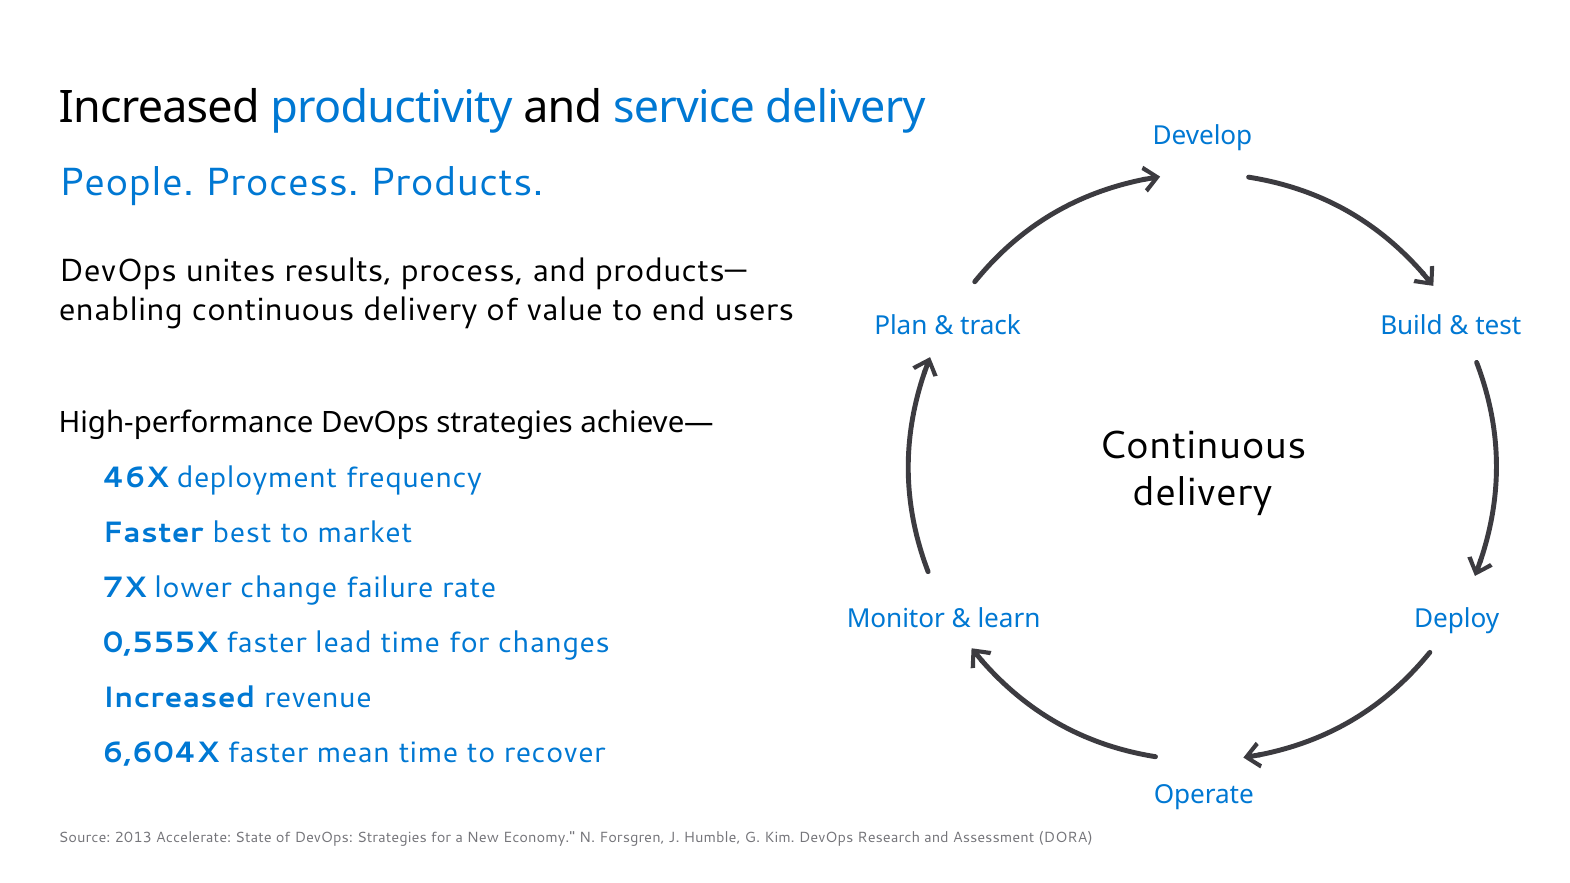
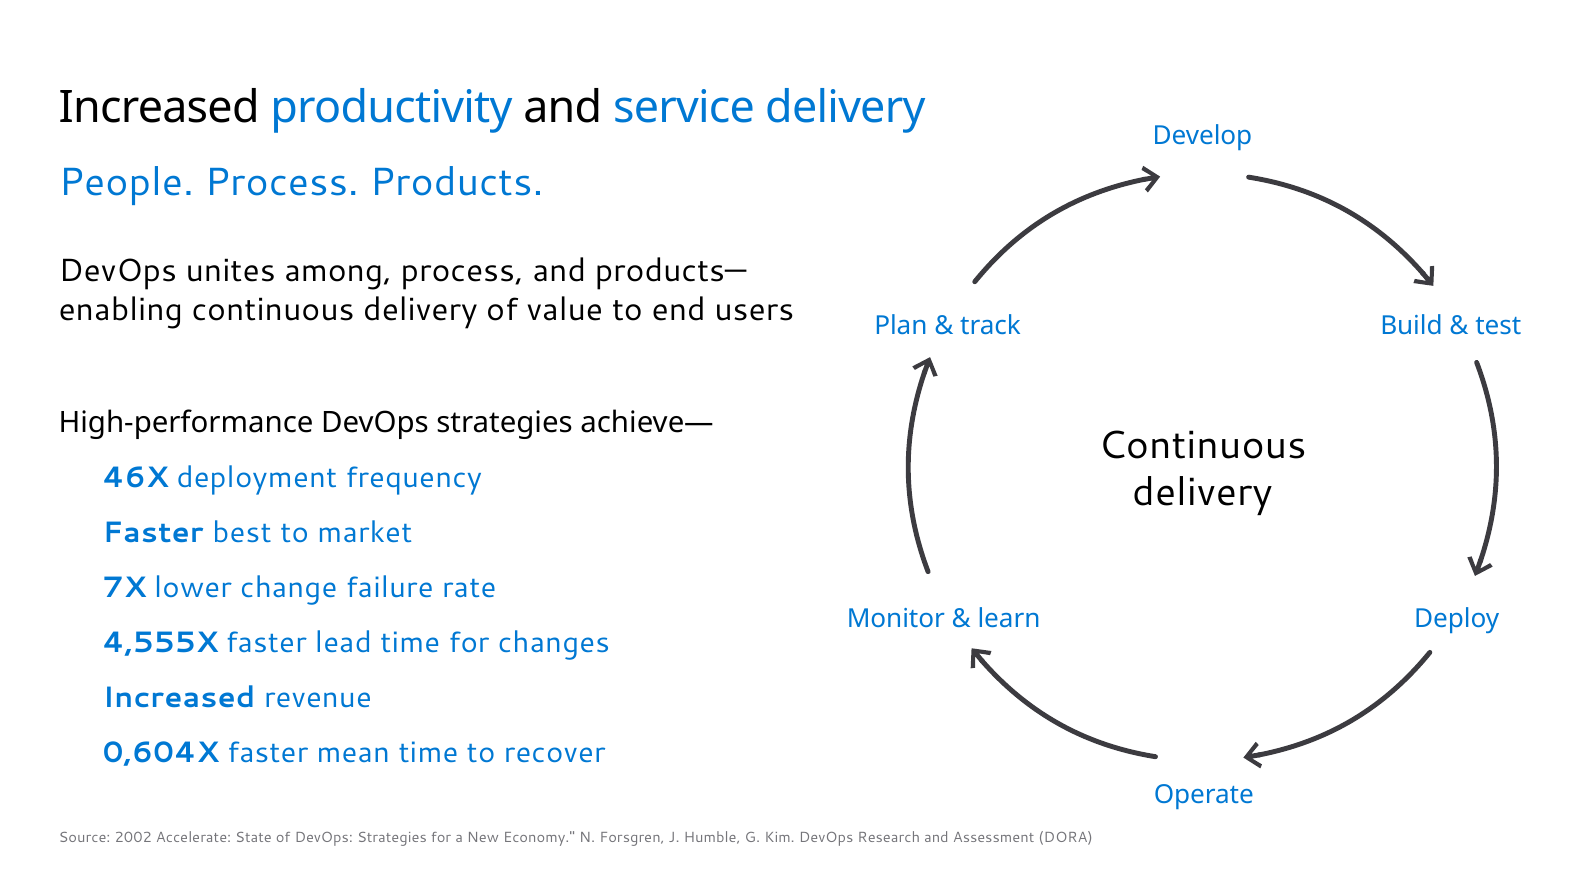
results: results -> among
0,555X: 0,555X -> 4,555X
6,604X: 6,604X -> 0,604X
2013: 2013 -> 2002
